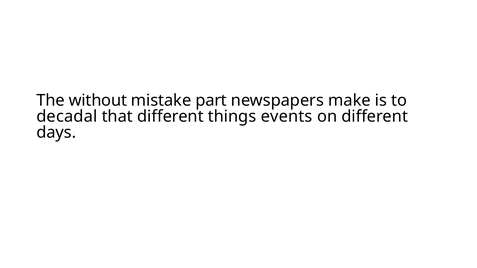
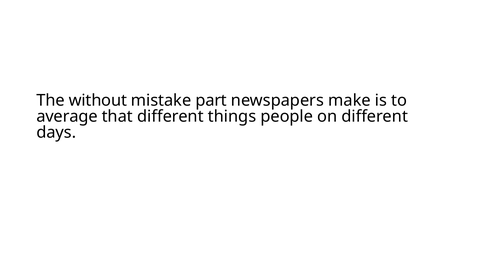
decadal: decadal -> average
events: events -> people
